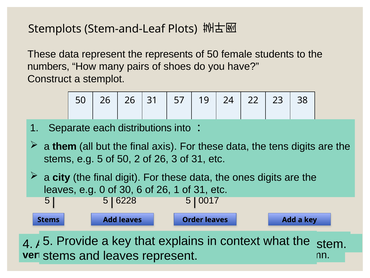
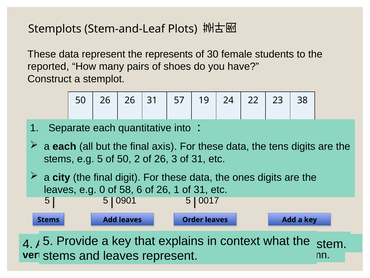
50 at (213, 54): 50 -> 30
numbers at (48, 66): numbers -> reported
distributions: distributions -> quantitative
them at (65, 146): them -> each
of 30: 30 -> 58
6228: 6228 -> 0901
